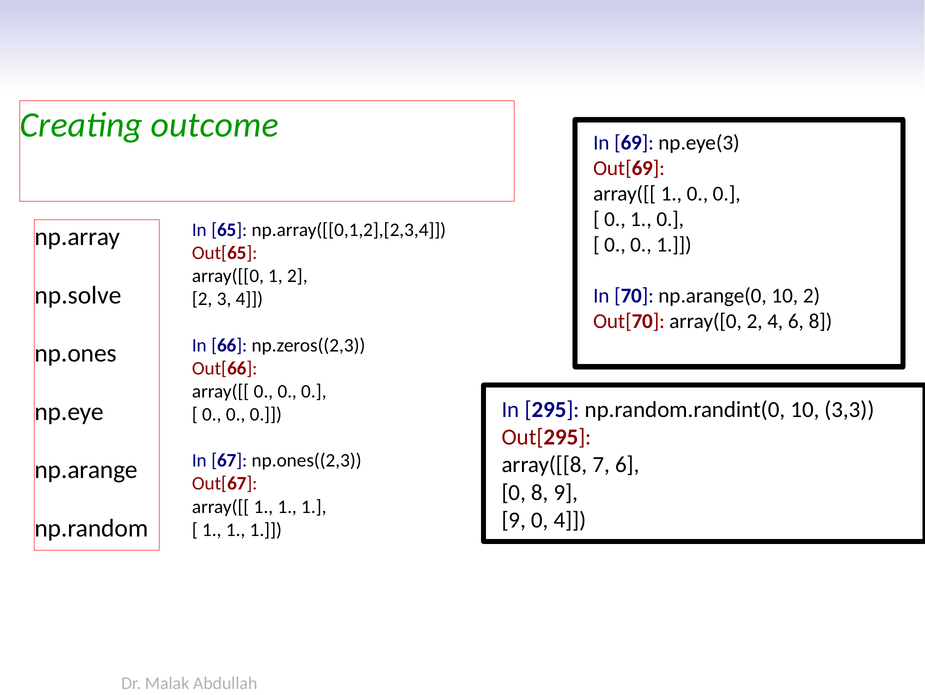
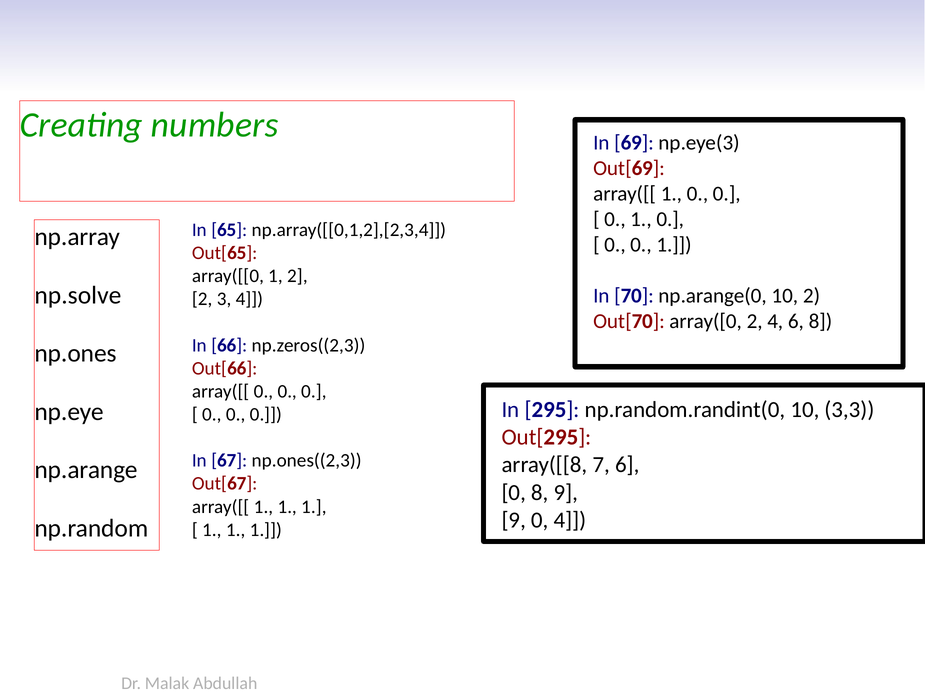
outcome: outcome -> numbers
